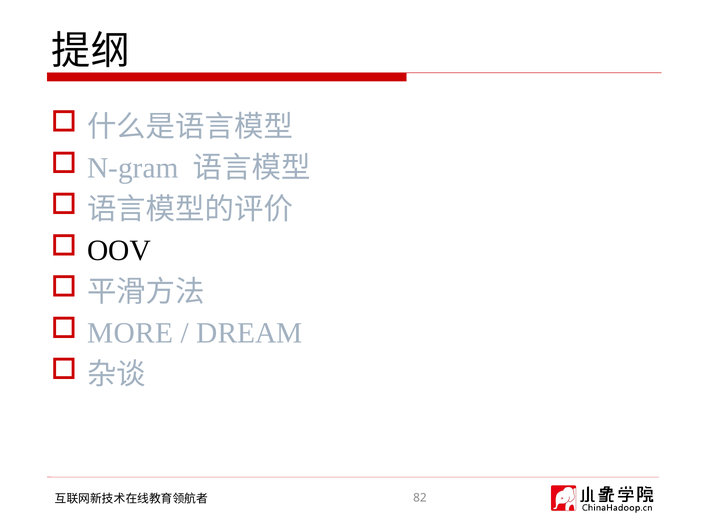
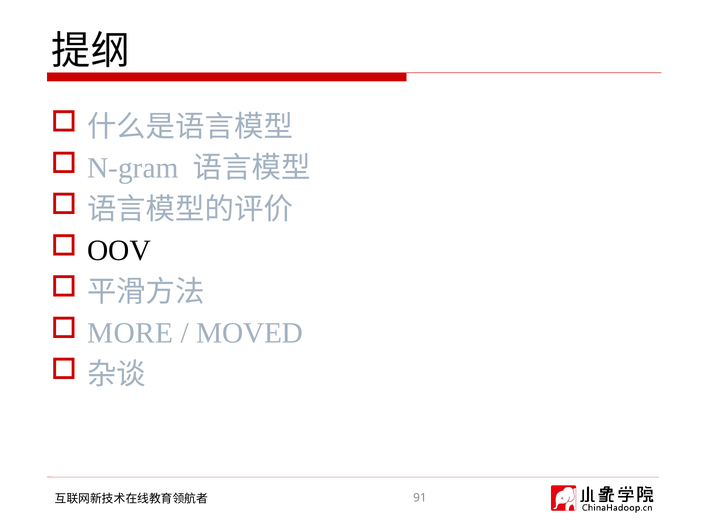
DREAM: DREAM -> MOVED
82: 82 -> 91
